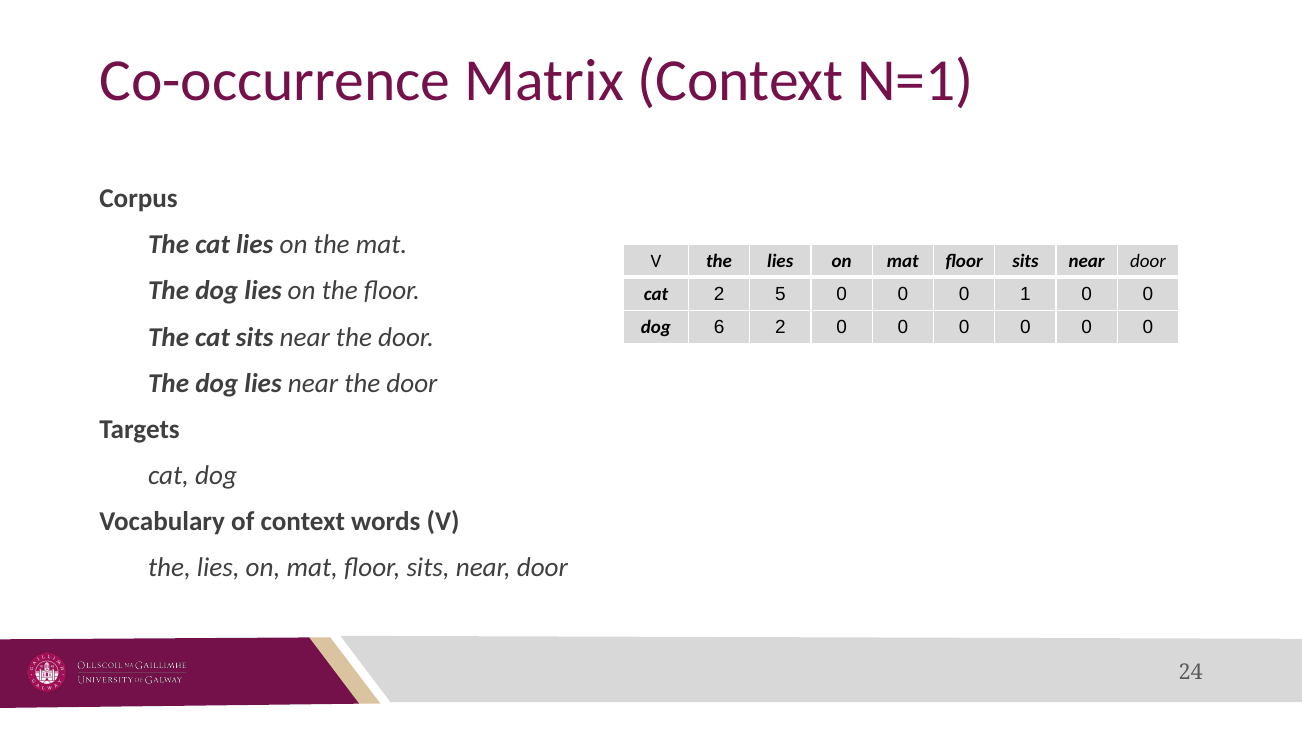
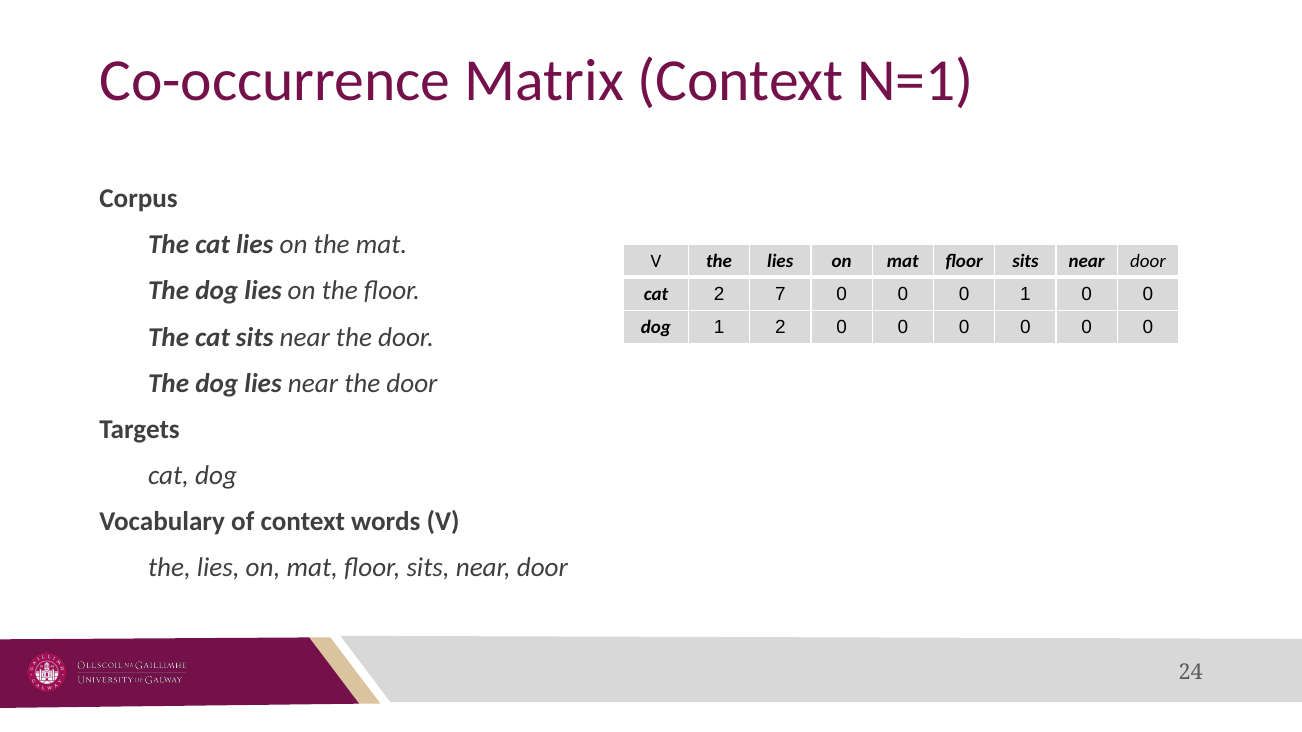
5: 5 -> 7
dog 6: 6 -> 1
